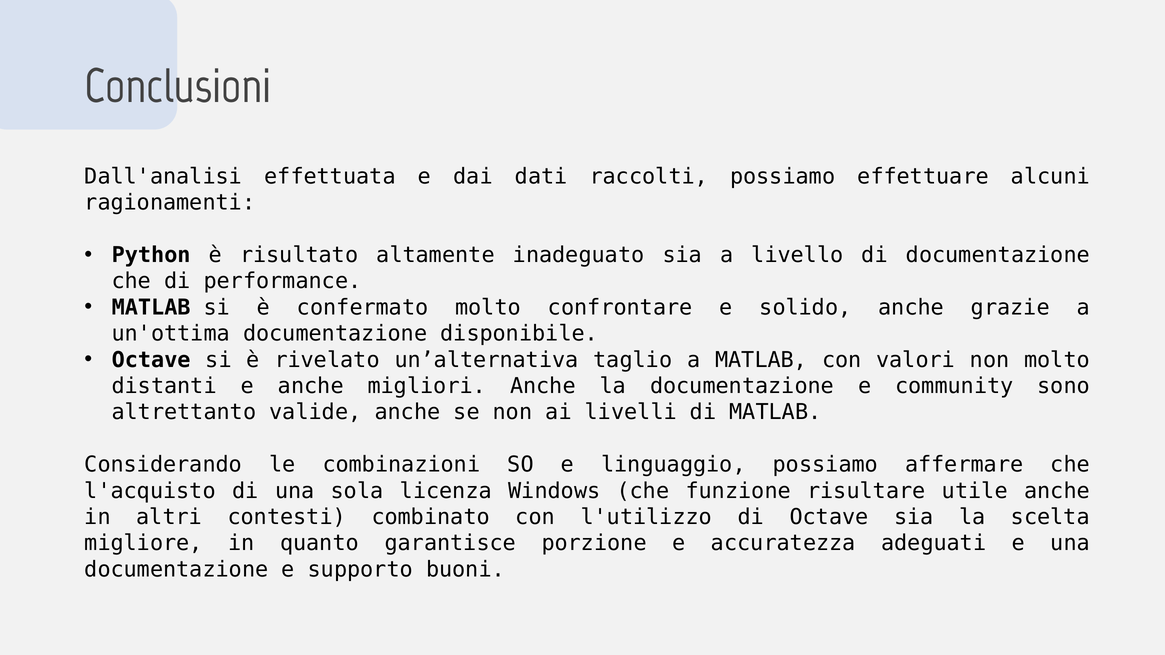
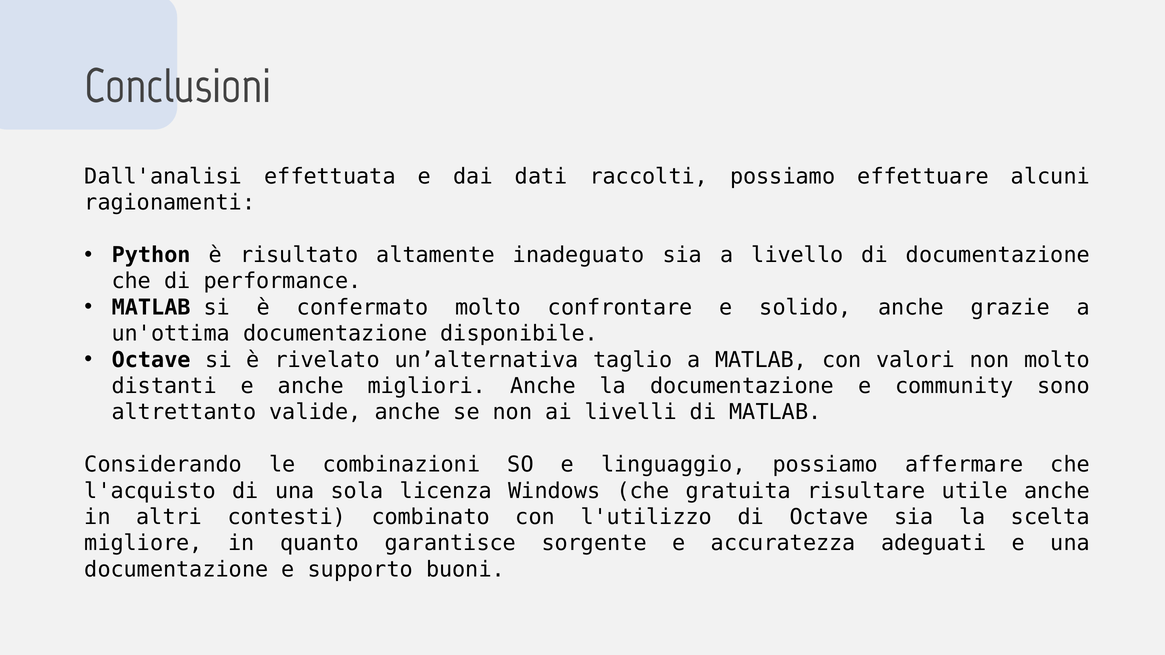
funzione: funzione -> gratuita
porzione: porzione -> sorgente
